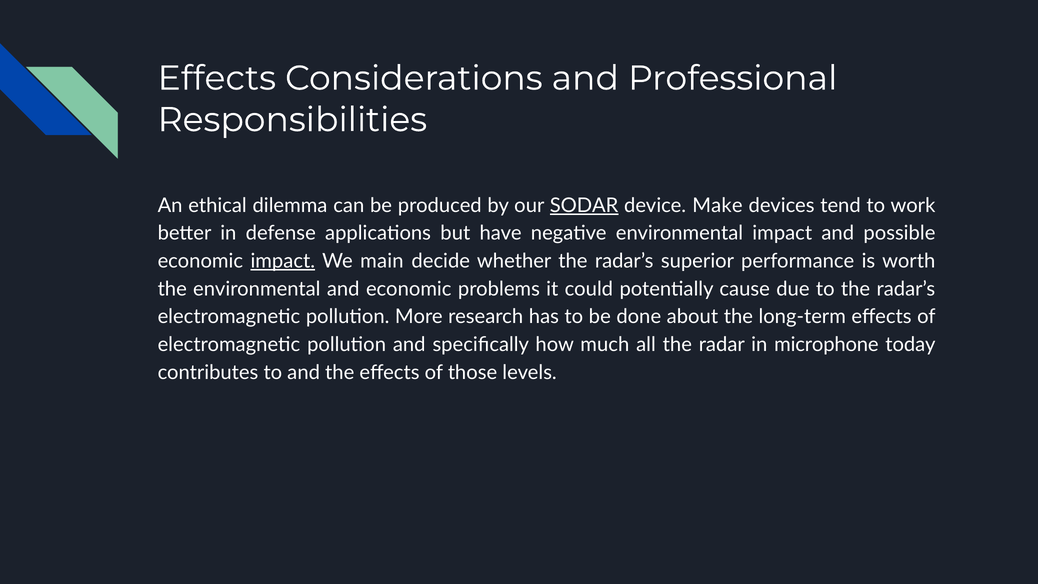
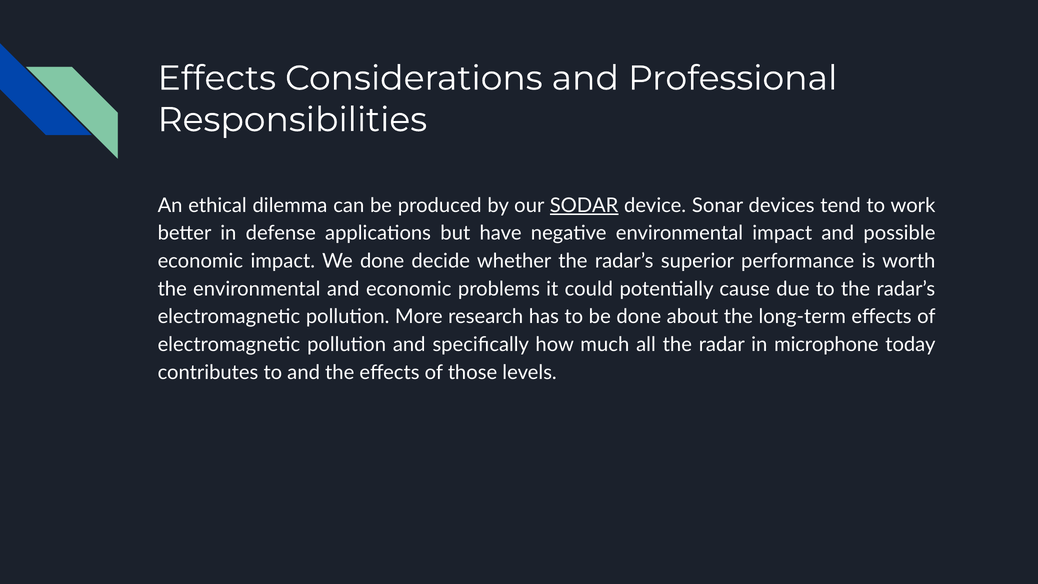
Make: Make -> Sonar
impact at (283, 261) underline: present -> none
We main: main -> done
